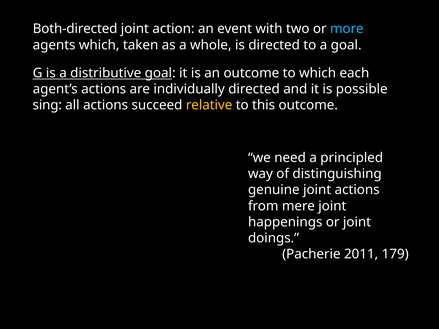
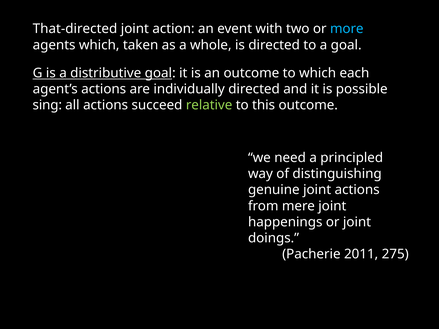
Both-directed: Both-directed -> That-directed
relative colour: yellow -> light green
179: 179 -> 275
